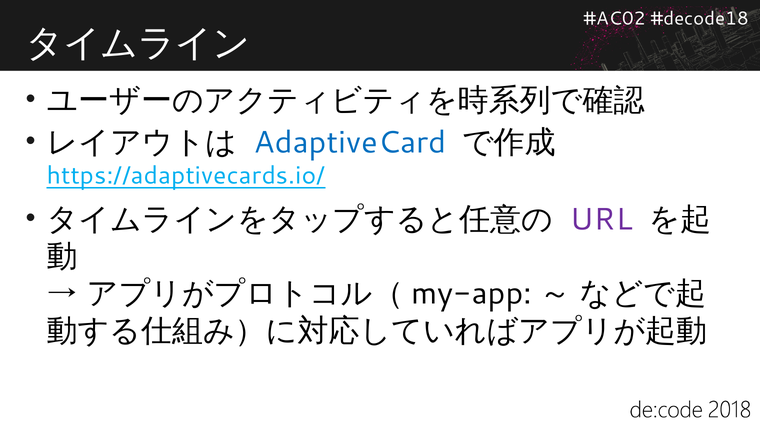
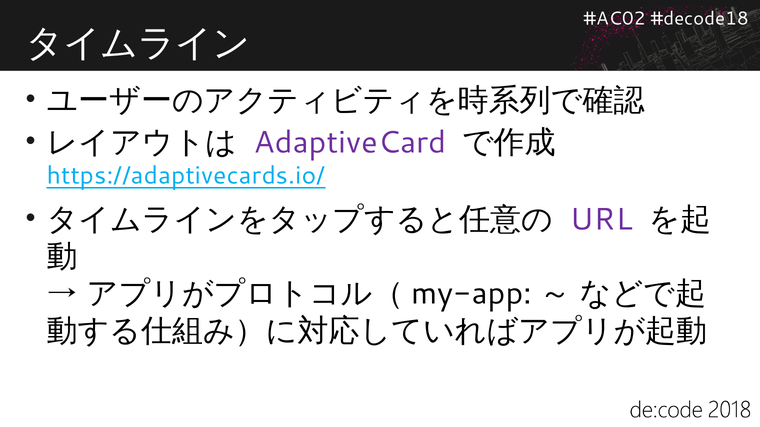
AdaptiveCard colour: blue -> purple
